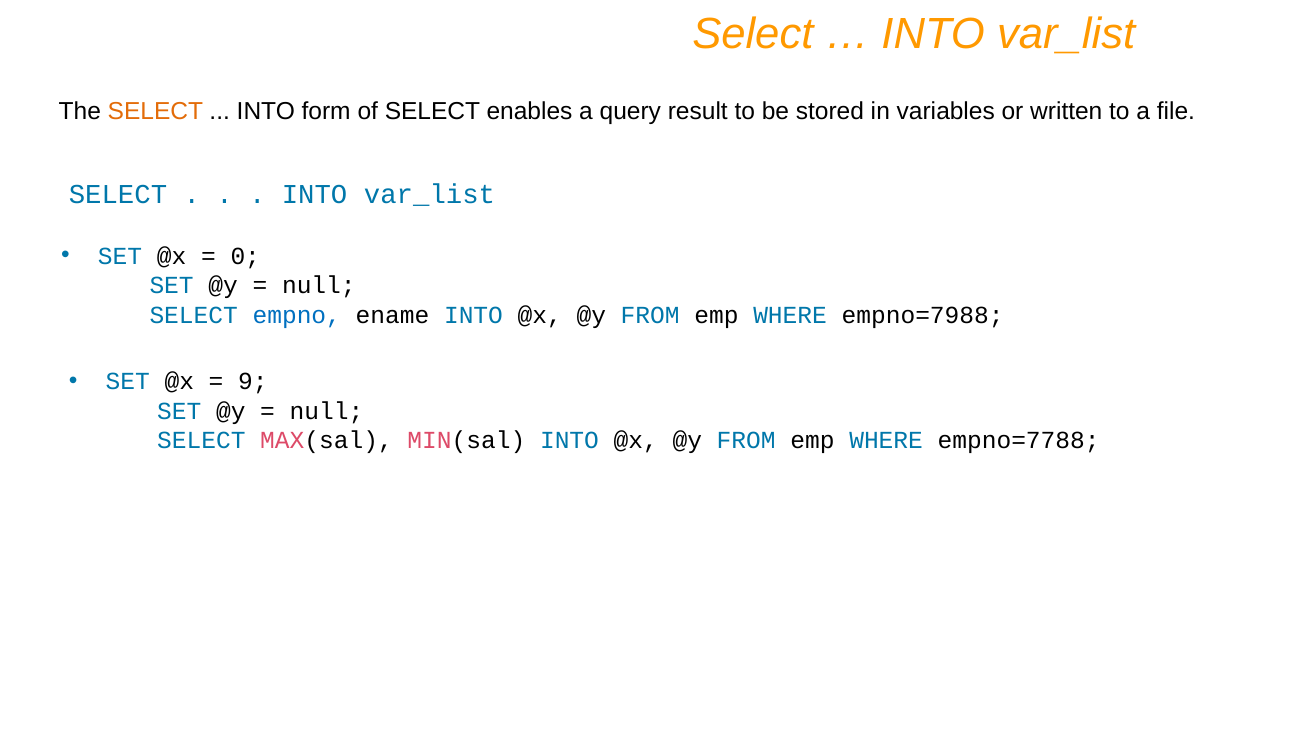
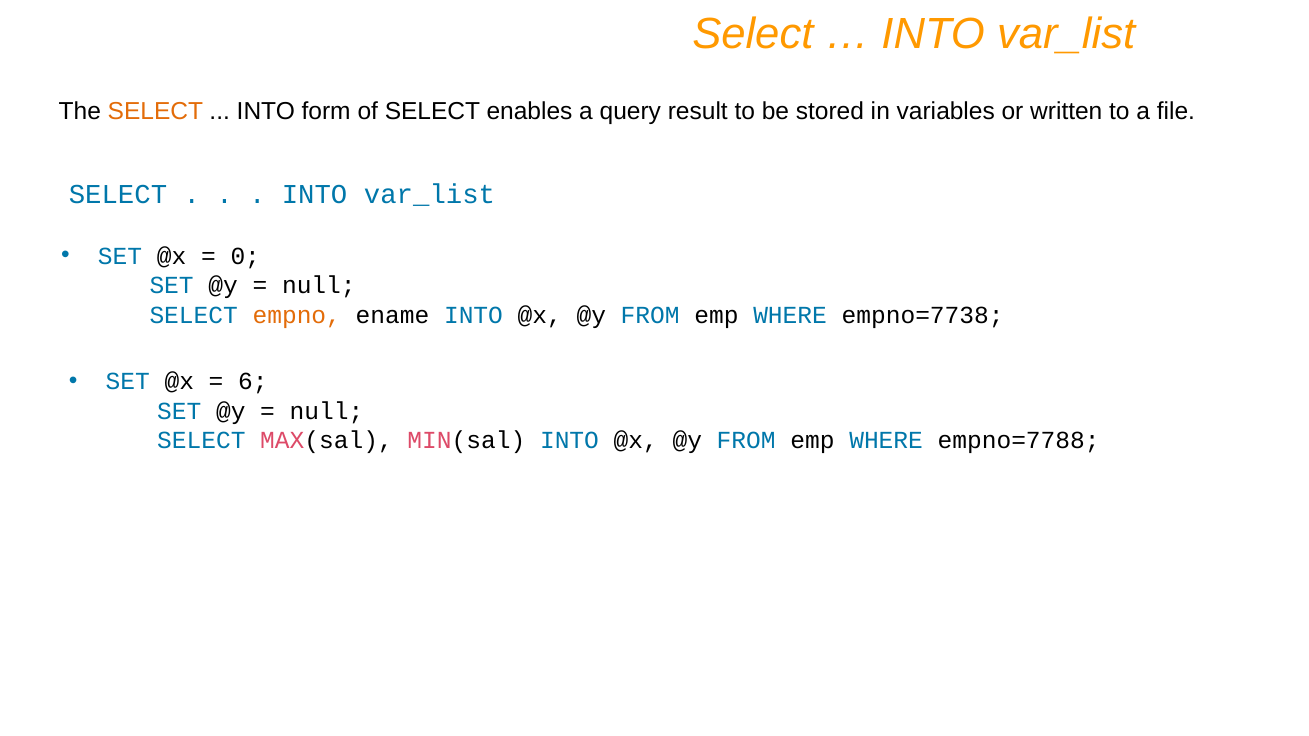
empno colour: blue -> orange
empno=7988: empno=7988 -> empno=7738
9: 9 -> 6
